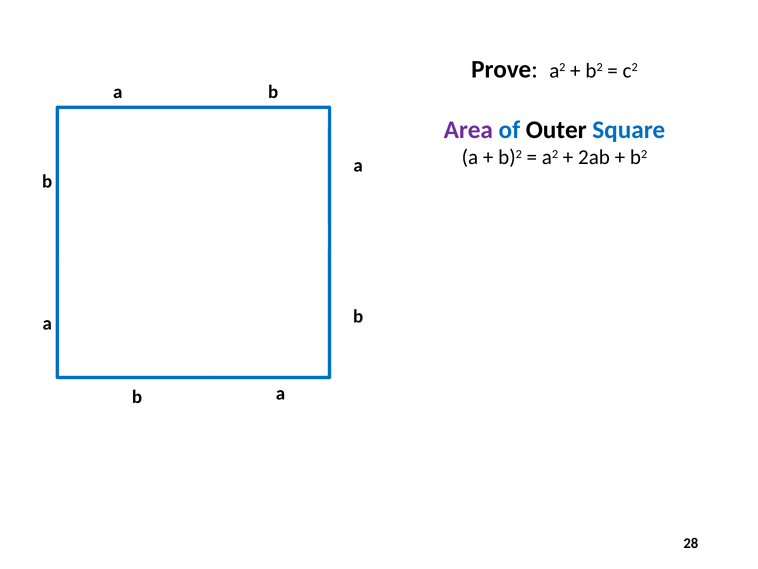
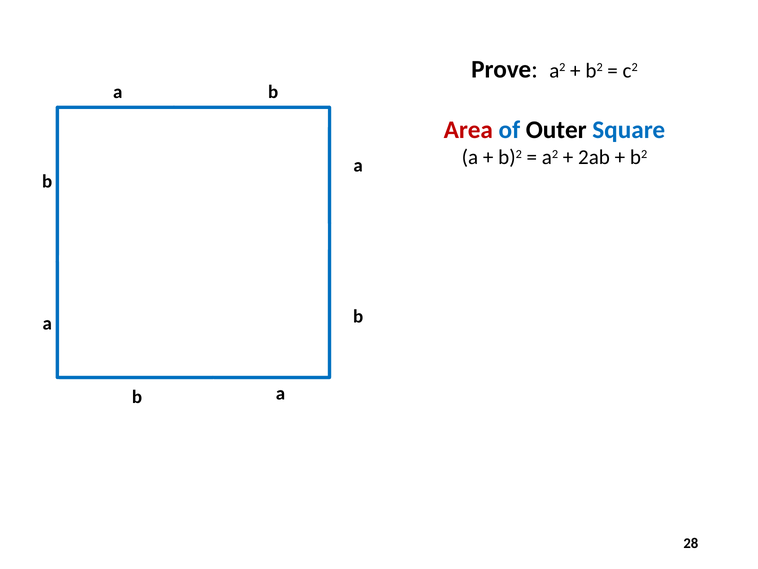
Area colour: purple -> red
